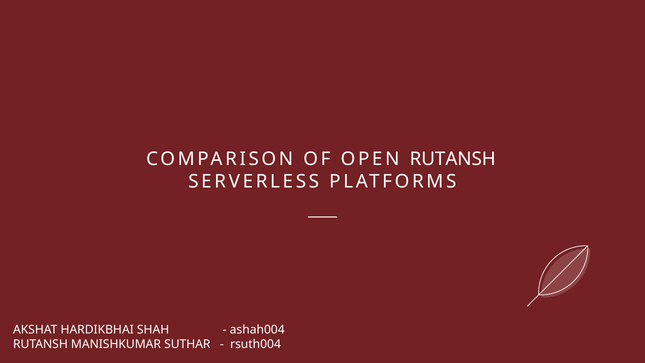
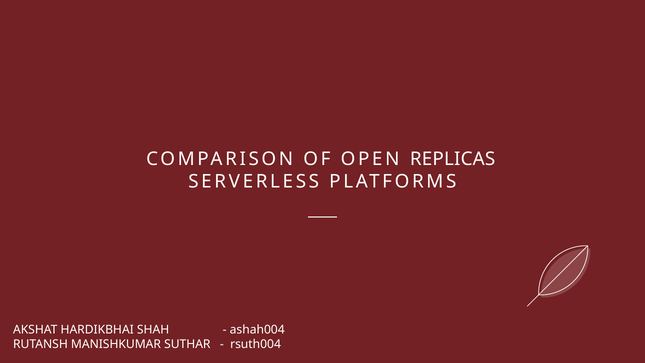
OPEN RUTANSH: RUTANSH -> REPLICAS
